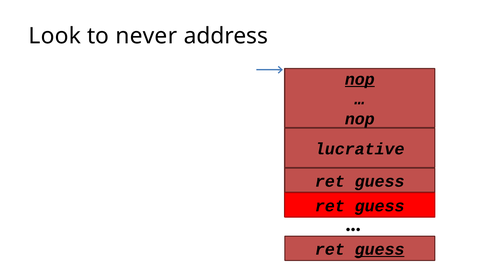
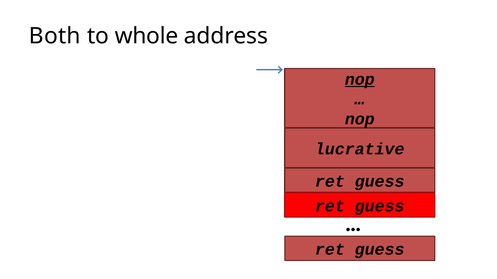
Look: Look -> Both
never: never -> whole
guess at (380, 250) underline: present -> none
